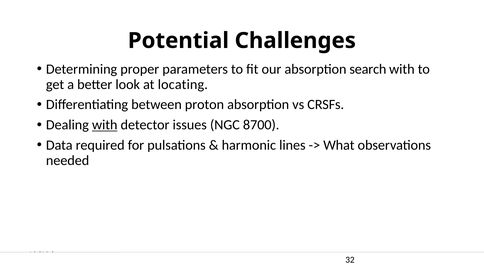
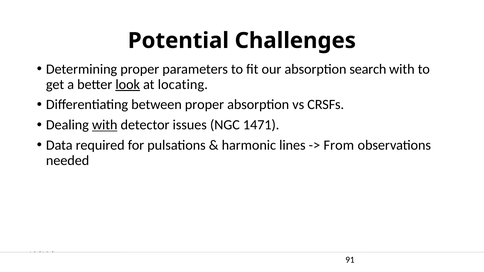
look underline: none -> present
between proton: proton -> proper
8700: 8700 -> 1471
What: What -> From
32: 32 -> 91
